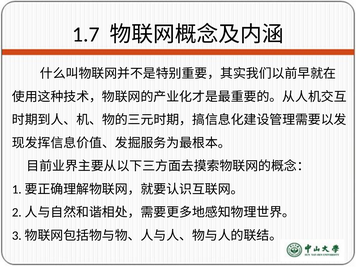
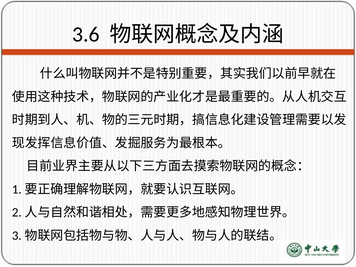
1.7: 1.7 -> 3.6
